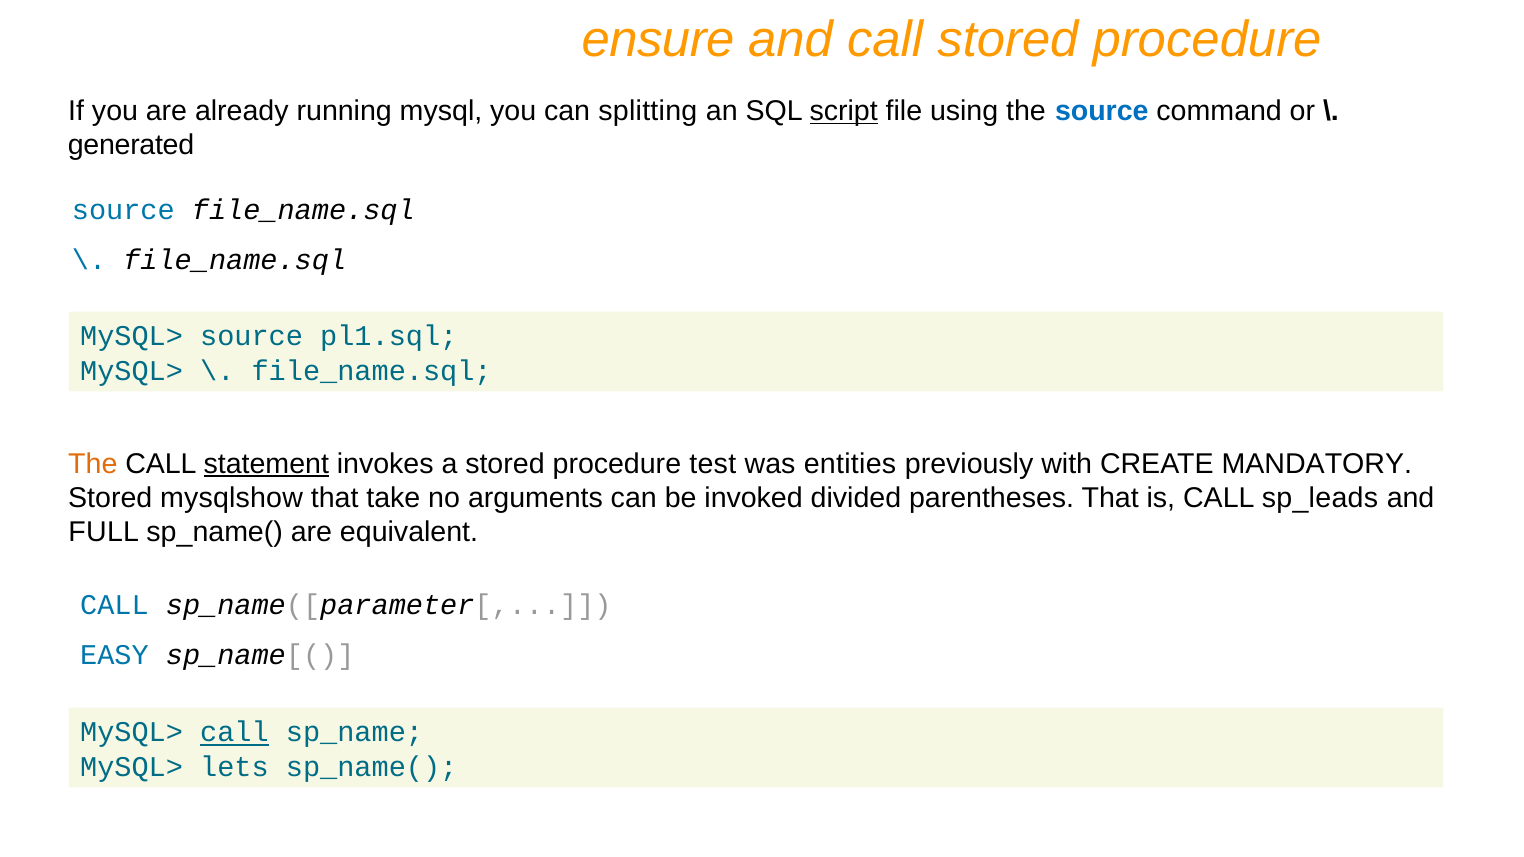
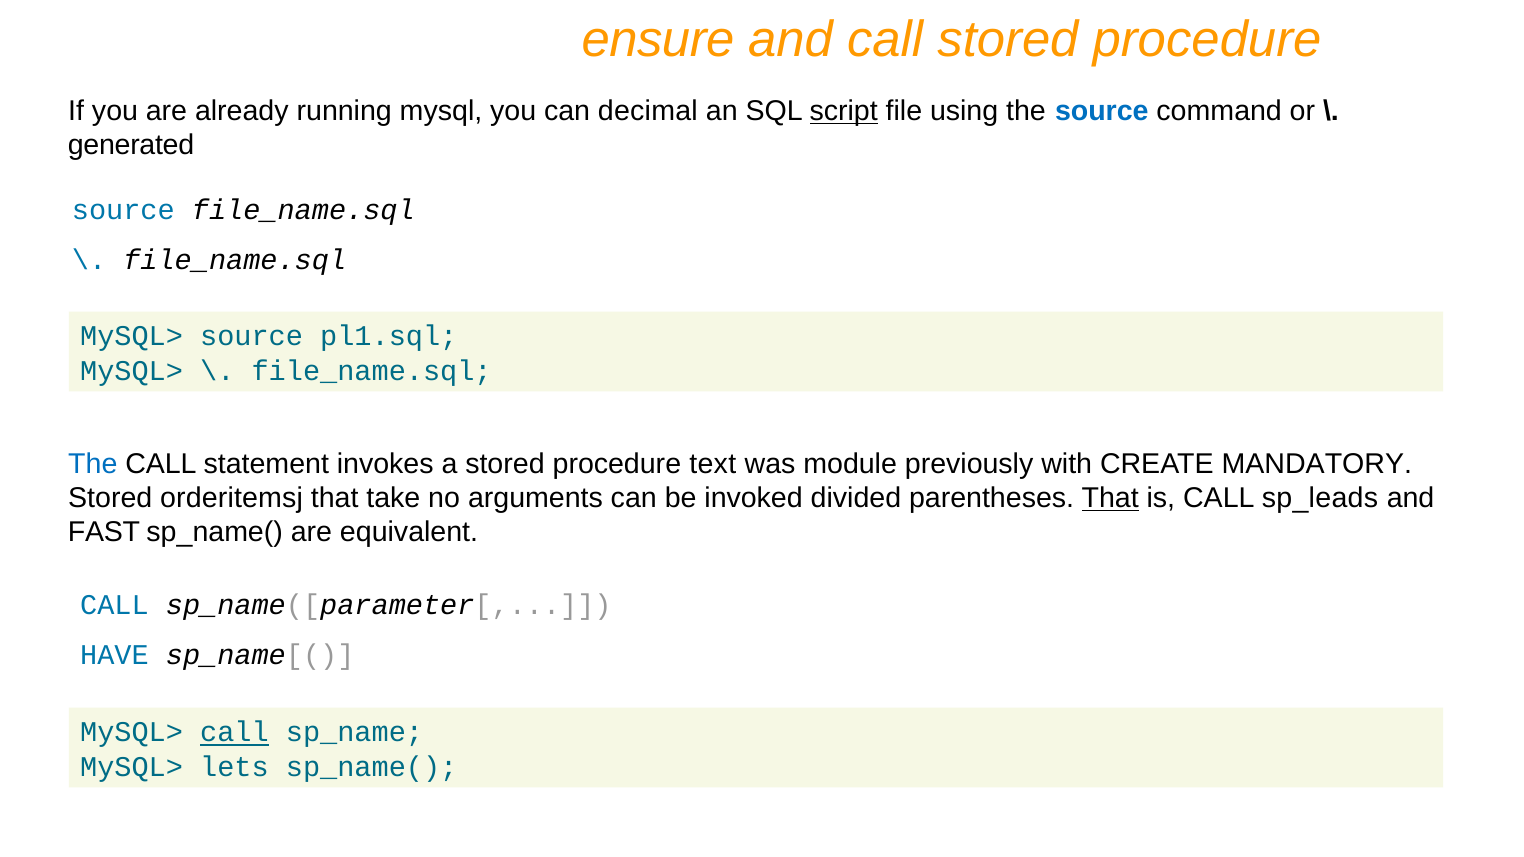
splitting: splitting -> decimal
The at (93, 464) colour: orange -> blue
statement underline: present -> none
test: test -> text
entities: entities -> module
mysqlshow: mysqlshow -> orderitemsj
That at (1110, 498) underline: none -> present
FULL: FULL -> FAST
EASY: EASY -> HAVE
